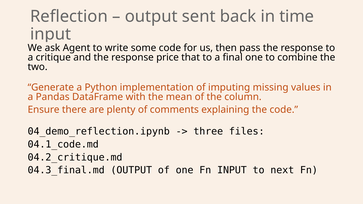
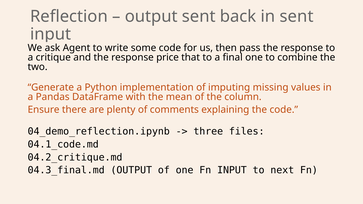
in time: time -> sent
